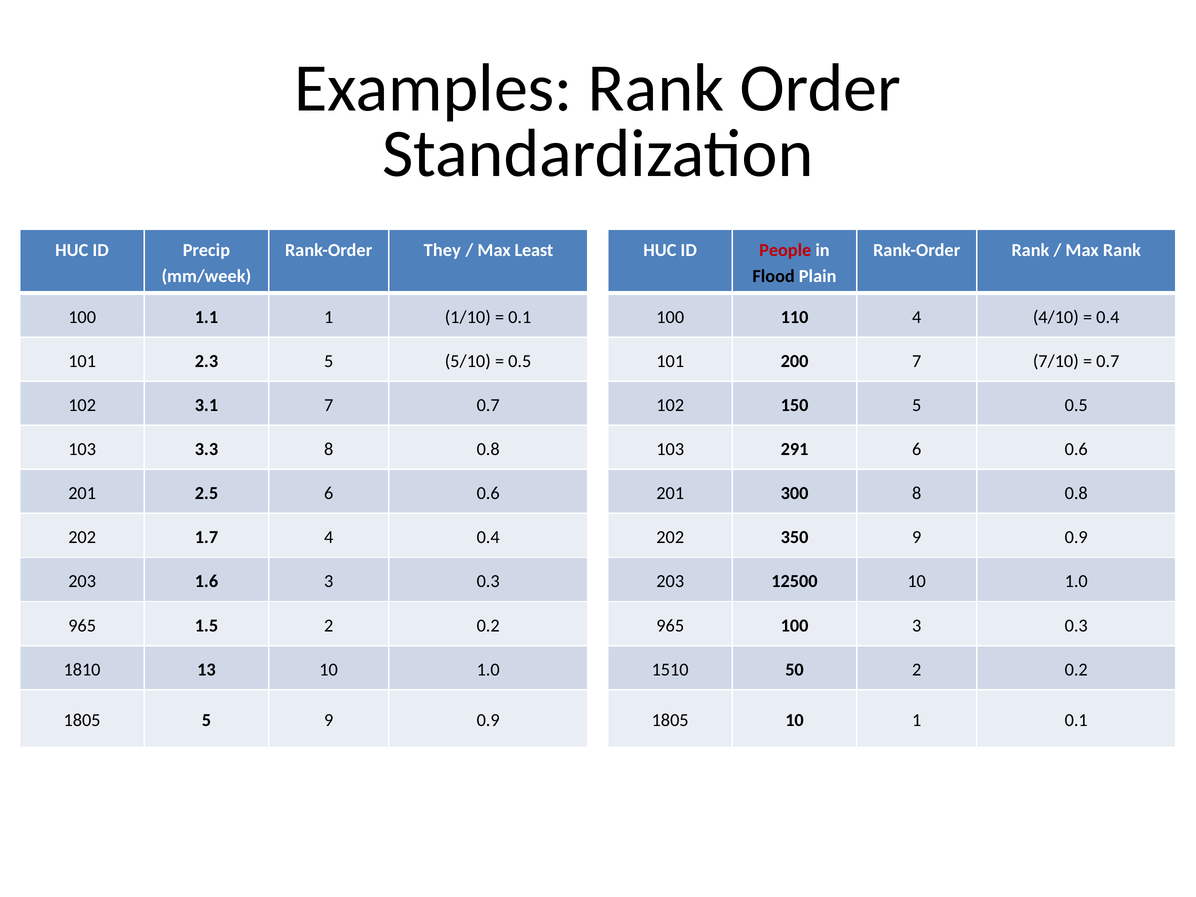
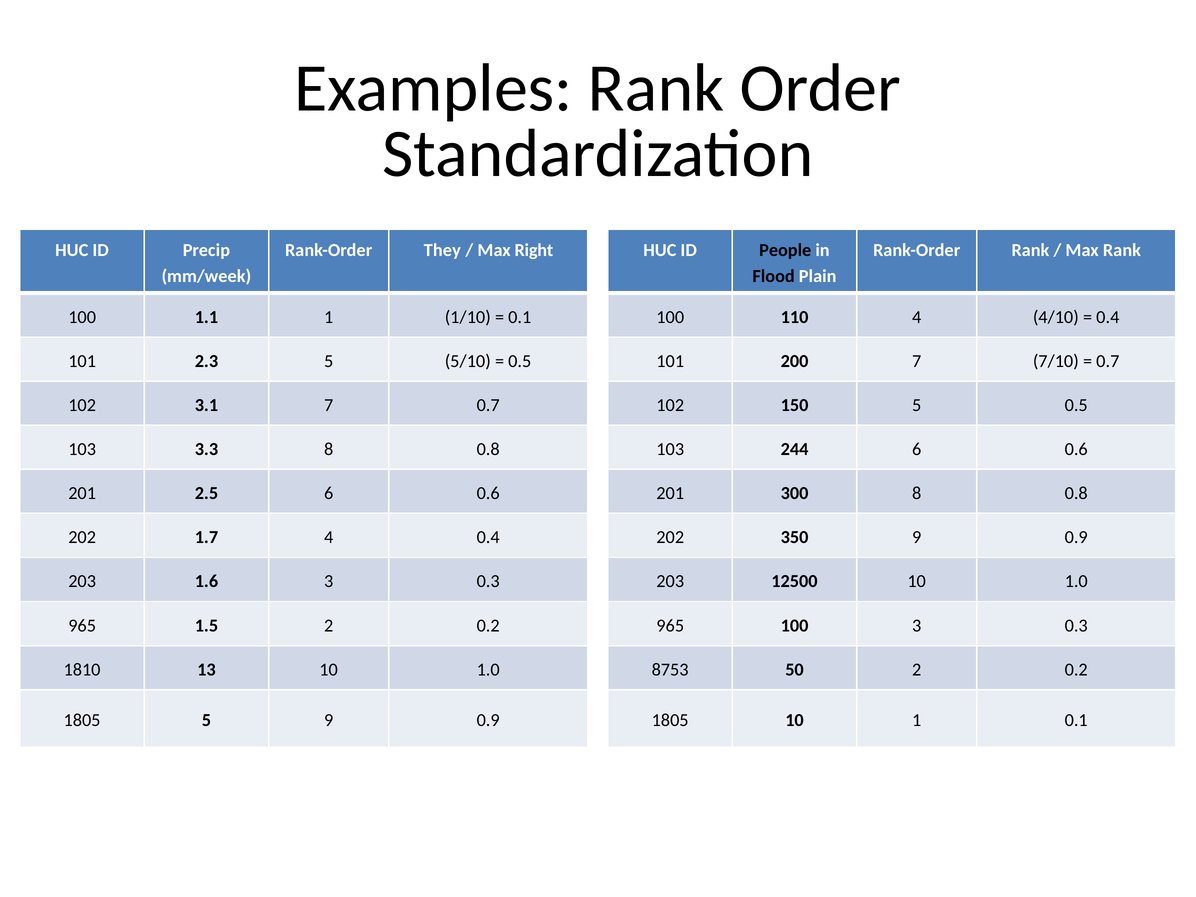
Least: Least -> Right
People colour: red -> black
291: 291 -> 244
1510: 1510 -> 8753
